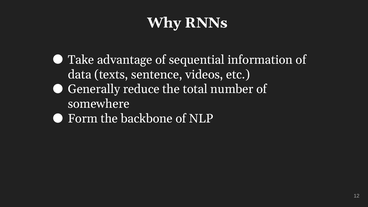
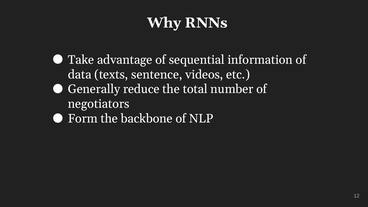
somewhere: somewhere -> negotiators
